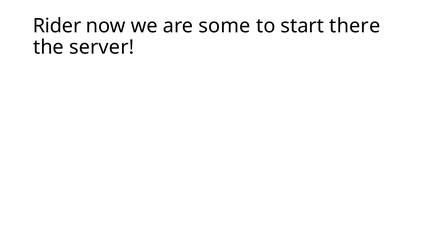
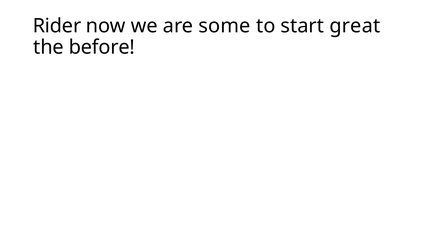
there: there -> great
server: server -> before
